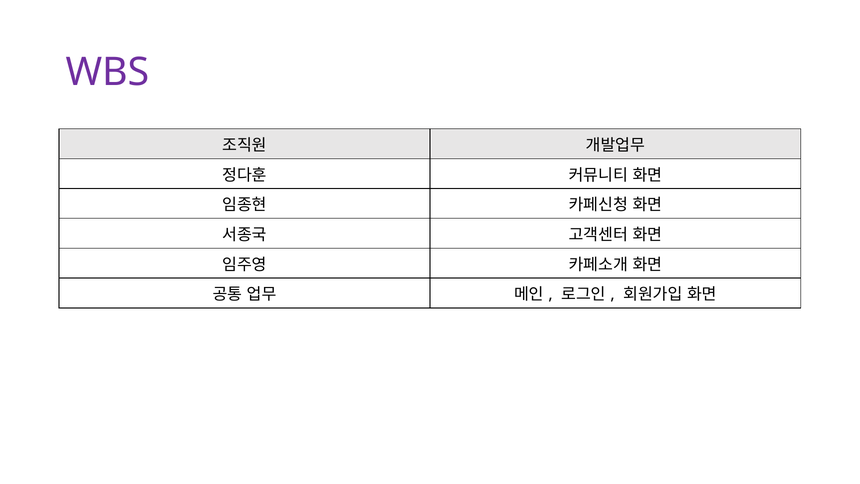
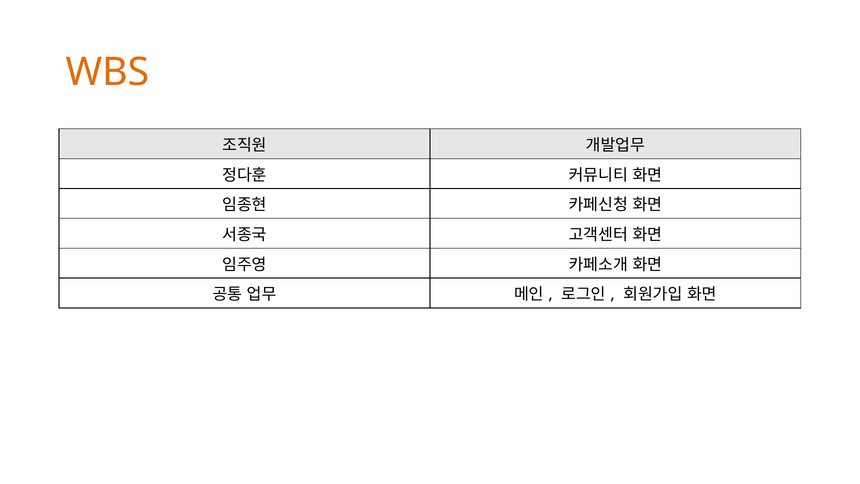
WBS colour: purple -> orange
